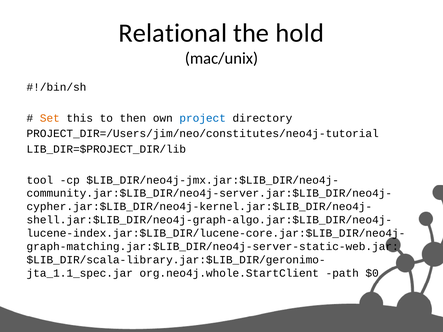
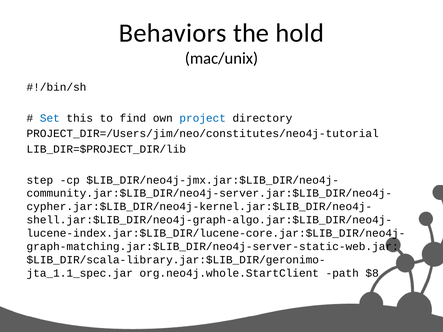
Relational: Relational -> Behaviors
Set colour: orange -> blue
then: then -> find
tool: tool -> step
$0: $0 -> $8
